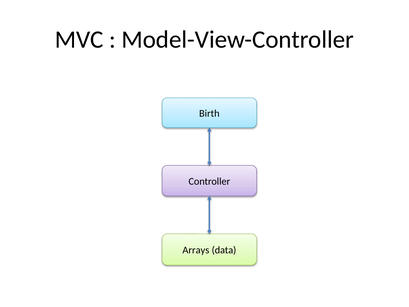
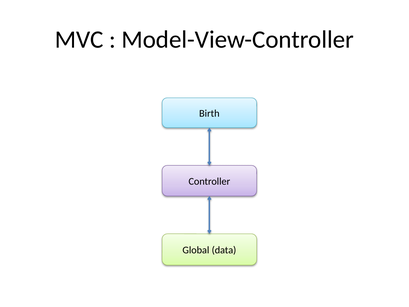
Arrays: Arrays -> Global
